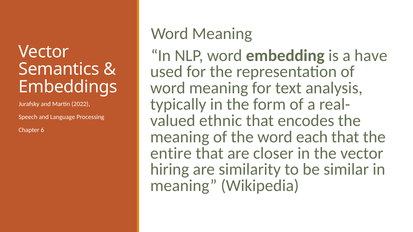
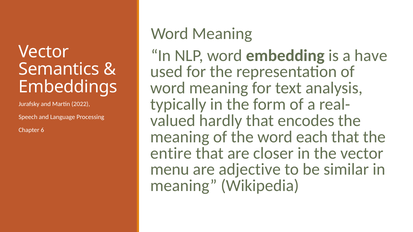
ethnic: ethnic -> hardly
hiring: hiring -> menu
similarity: similarity -> adjective
